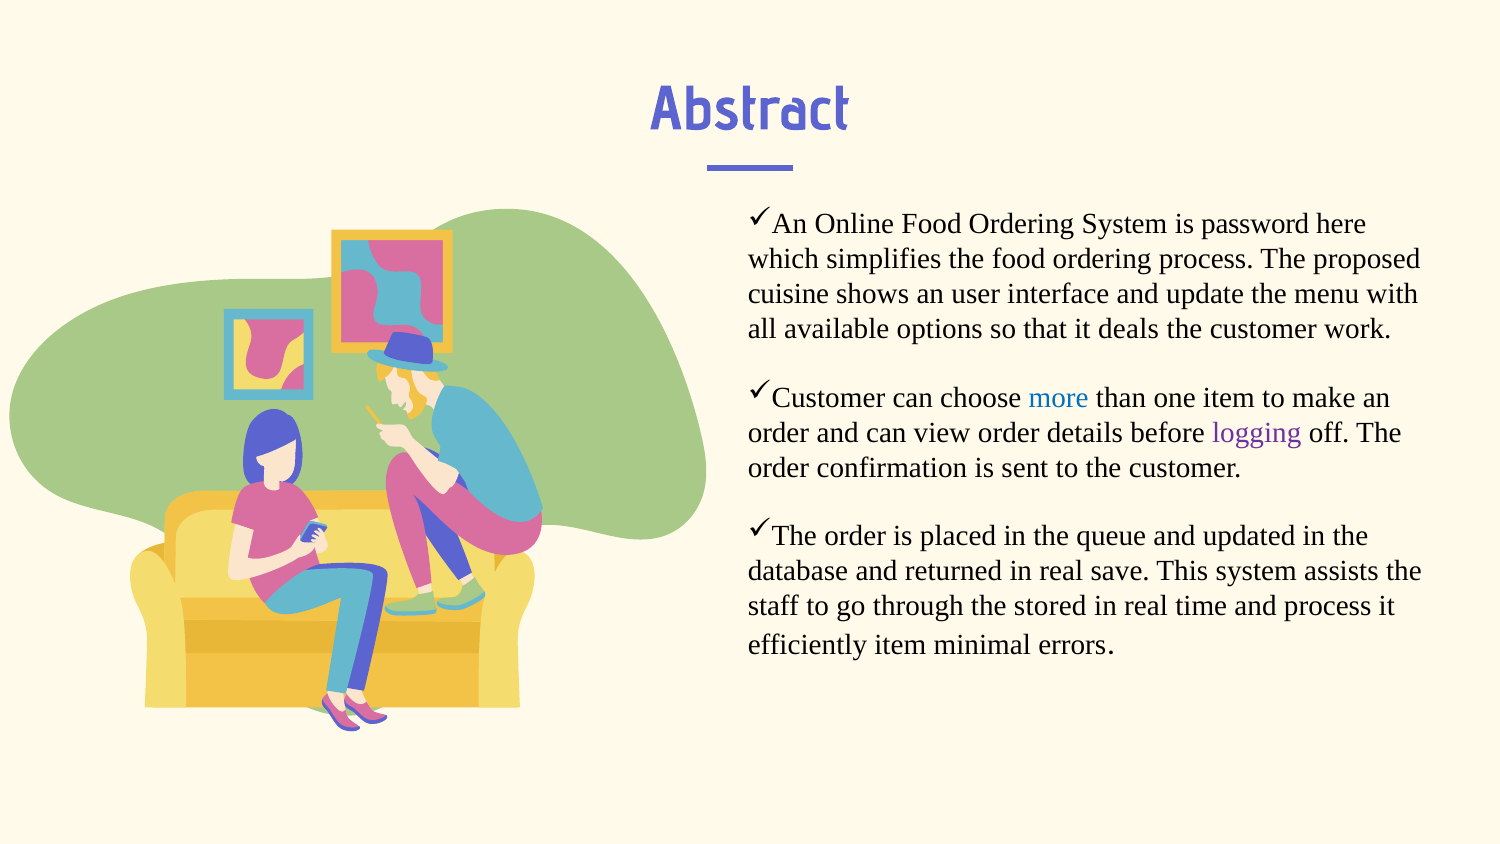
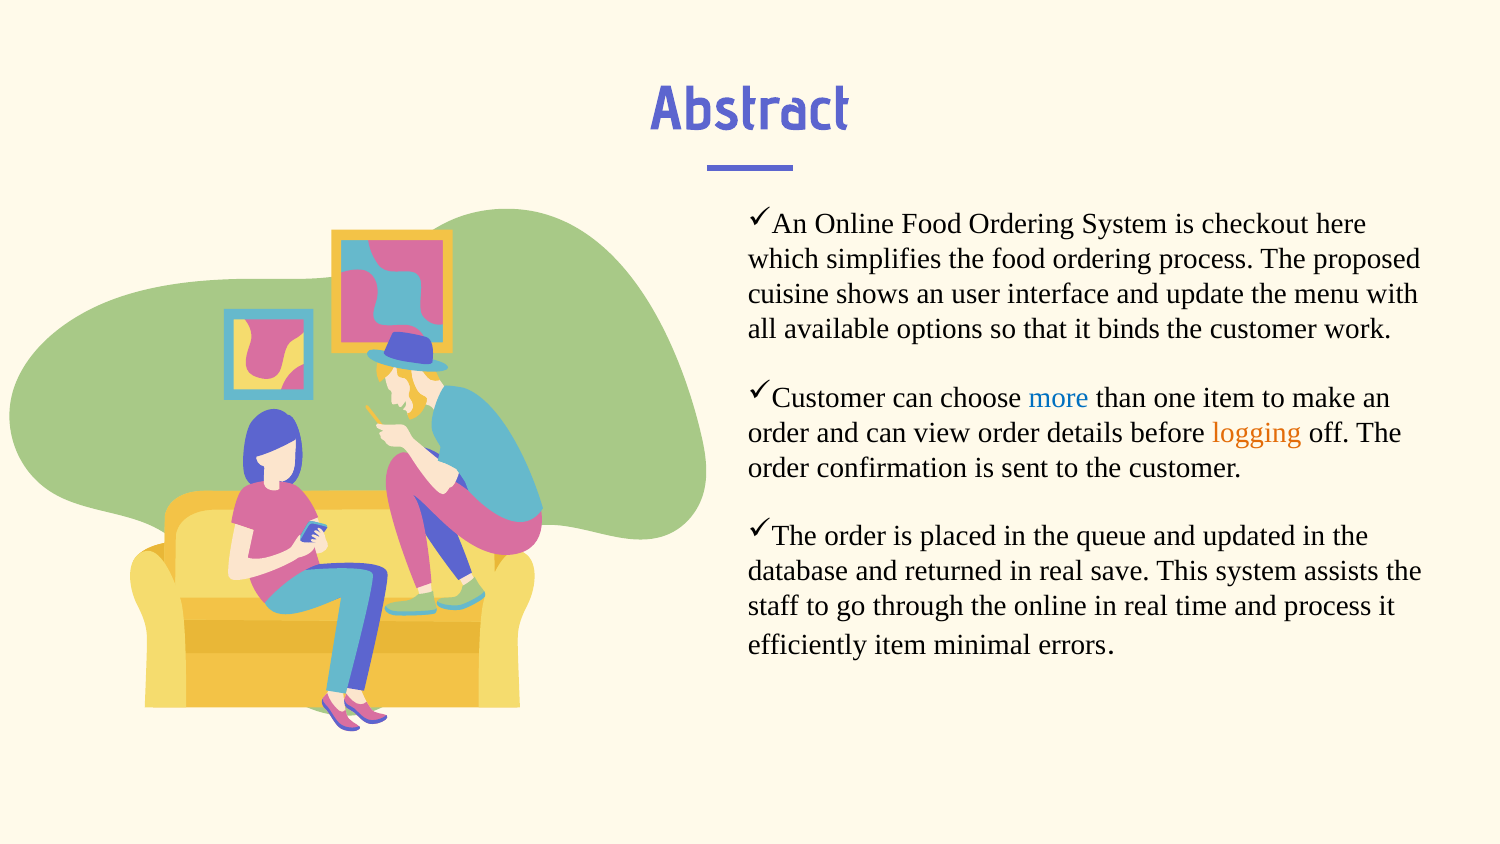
password: password -> checkout
deals: deals -> binds
logging colour: purple -> orange
the stored: stored -> online
